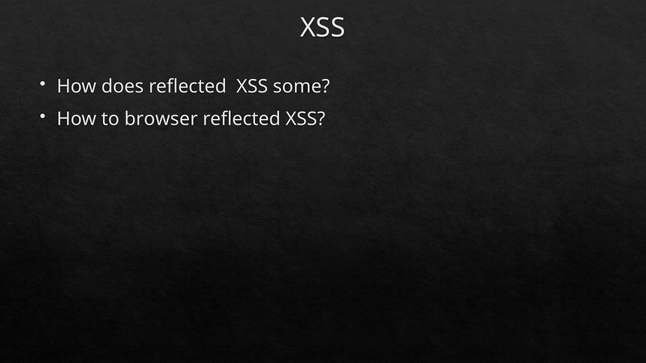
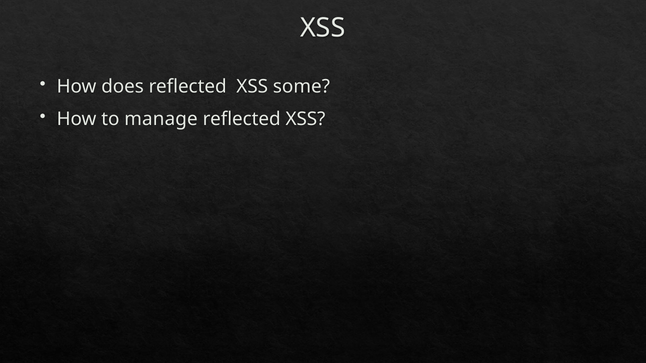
browser: browser -> manage
